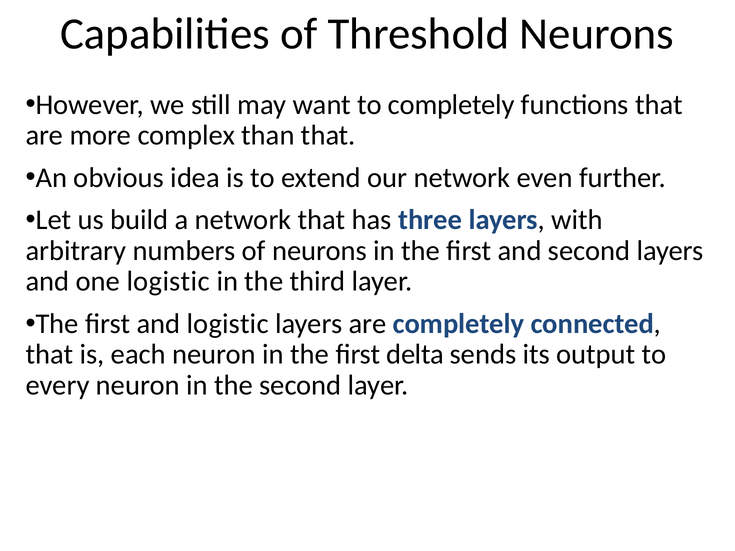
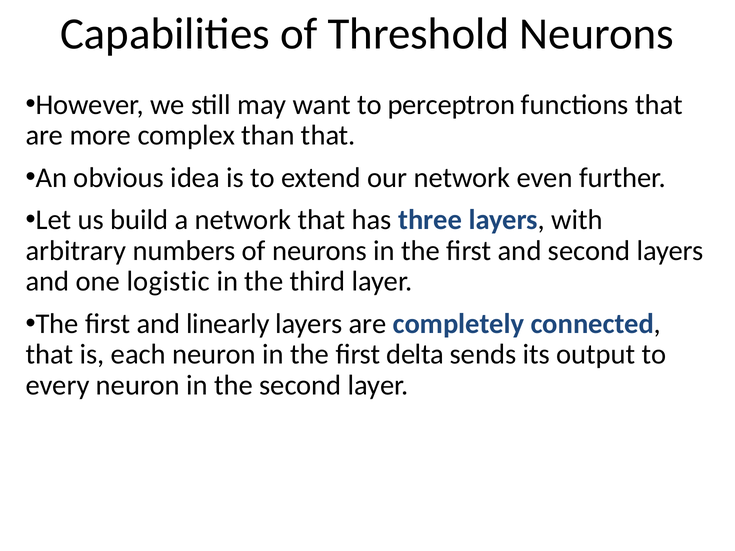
to completely: completely -> perceptron
and logistic: logistic -> linearly
